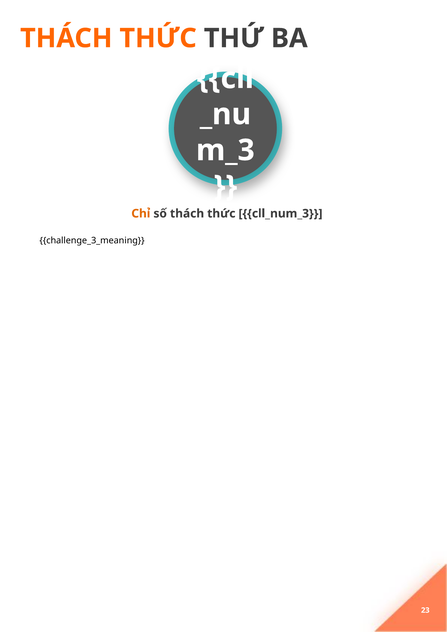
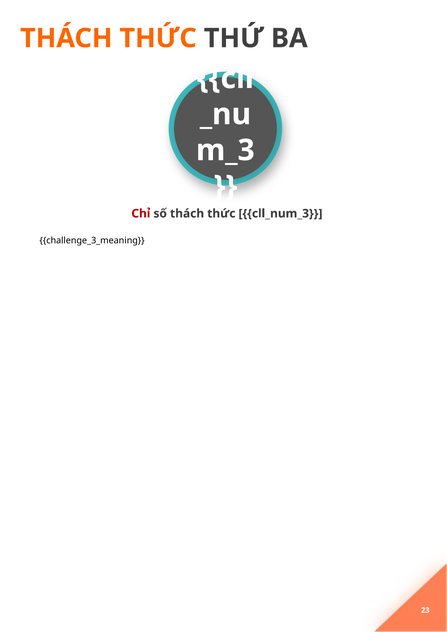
Chỉ colour: orange -> red
